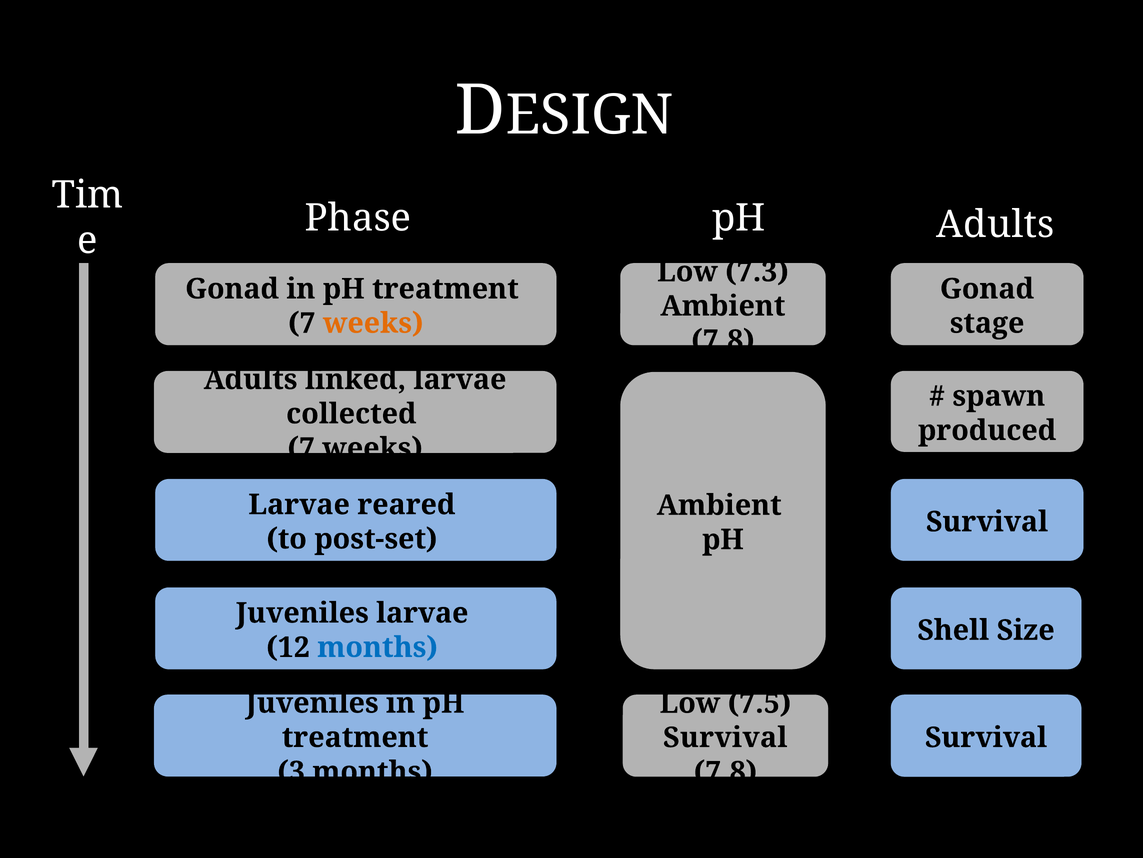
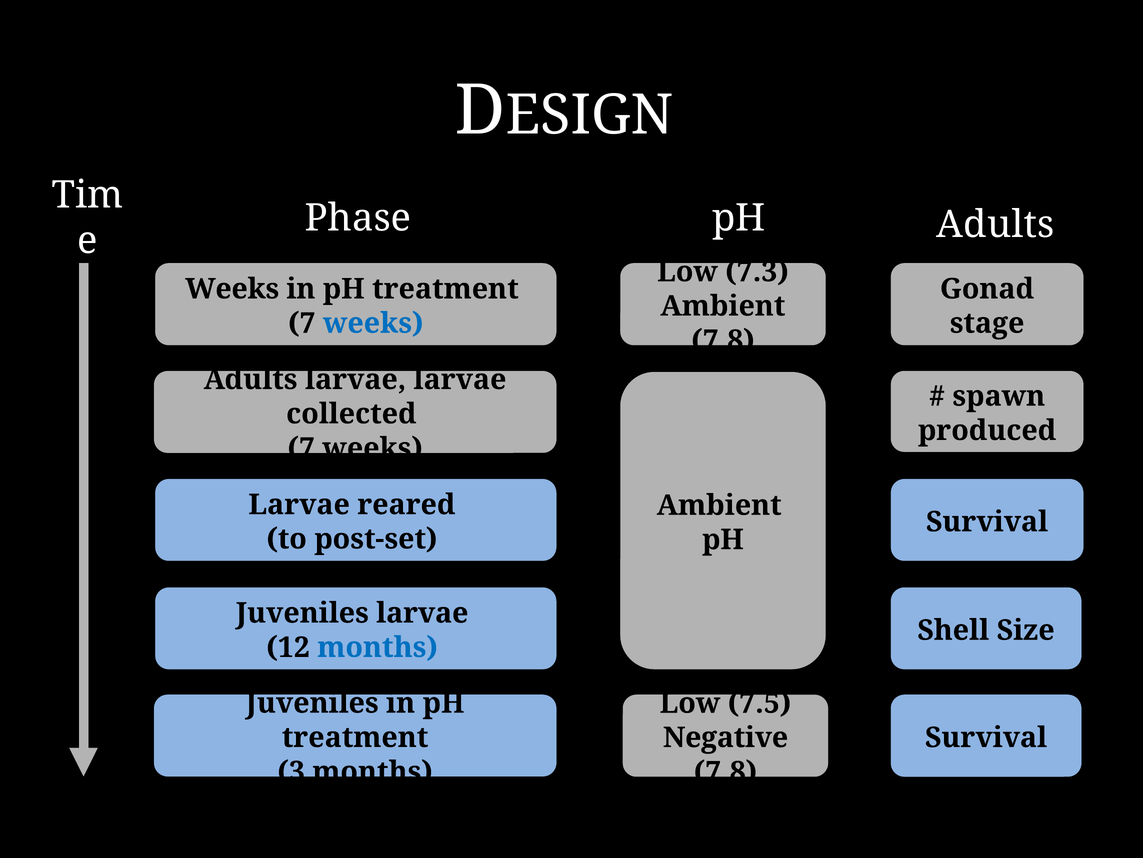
Gonad at (232, 289): Gonad -> Weeks
weeks at (373, 323) colour: orange -> blue
Adults linked: linked -> larvae
Survival at (725, 737): Survival -> Negative
